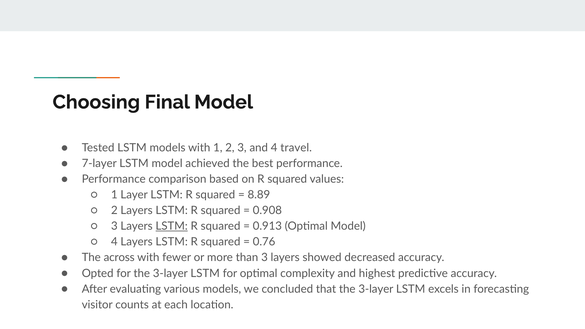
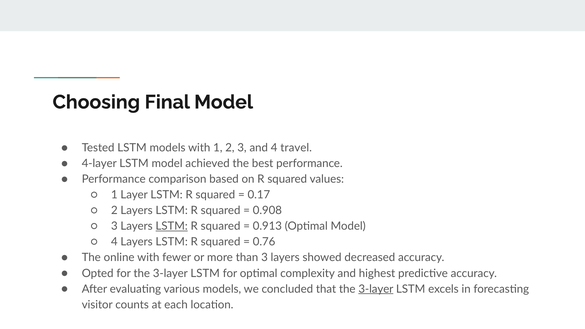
7-layer: 7-layer -> 4-layer
8.89: 8.89 -> 0.17
across: across -> online
3-layer at (376, 289) underline: none -> present
